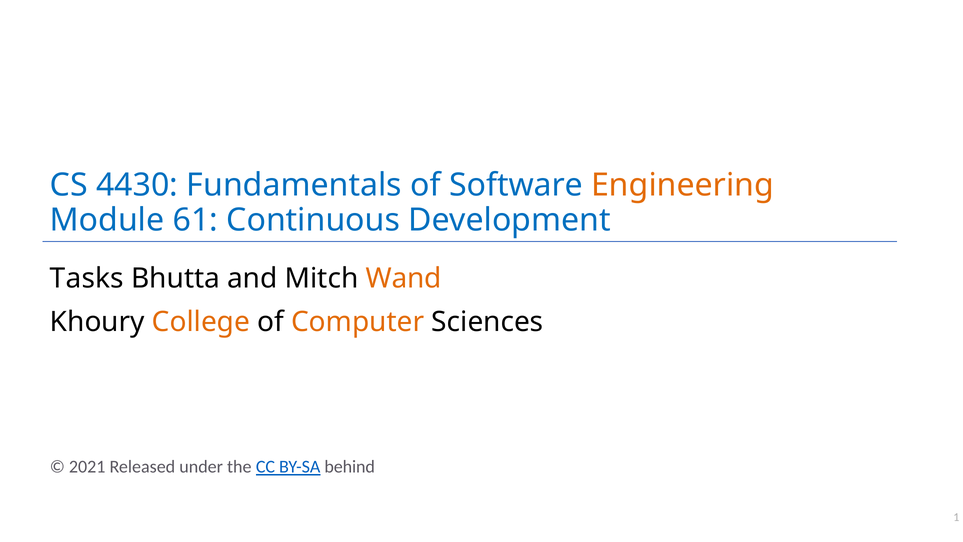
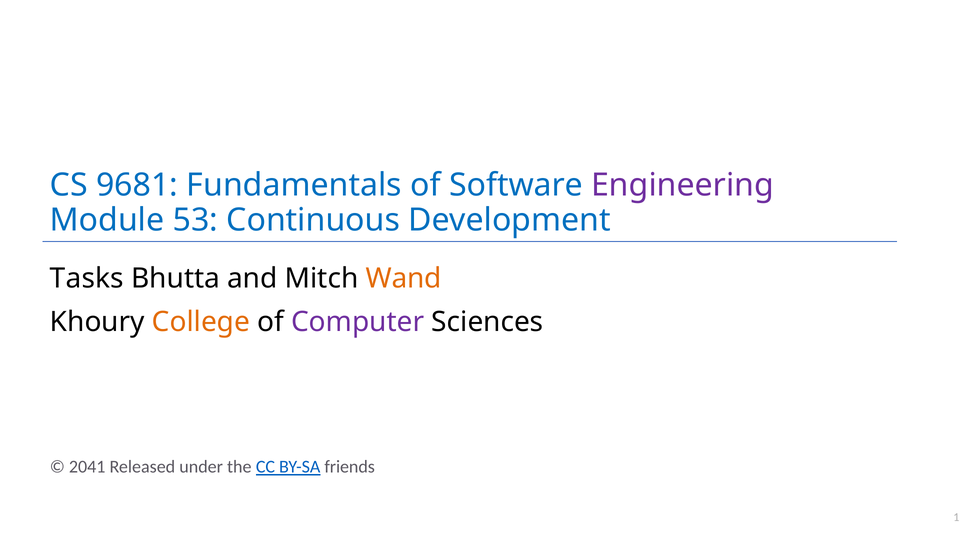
4430: 4430 -> 9681
Engineering colour: orange -> purple
61: 61 -> 53
Computer colour: orange -> purple
2021: 2021 -> 2041
behind: behind -> friends
